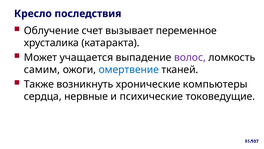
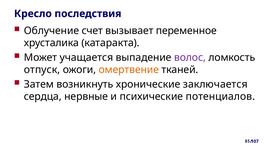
самим: самим -> отпуск
омертвение colour: blue -> orange
Также: Также -> Затем
компьютеры: компьютеры -> заключается
токоведущие: токоведущие -> потенциалов
